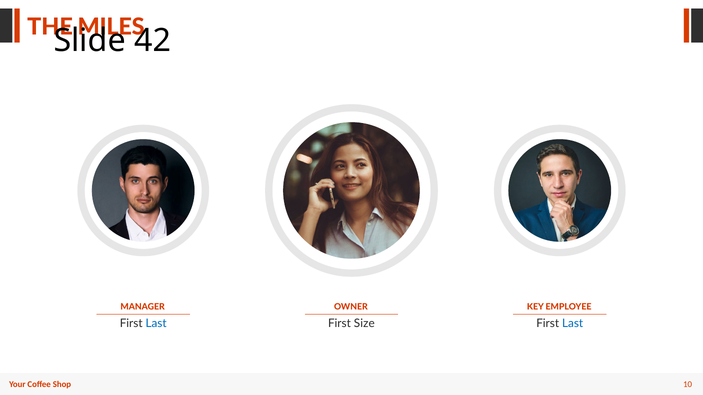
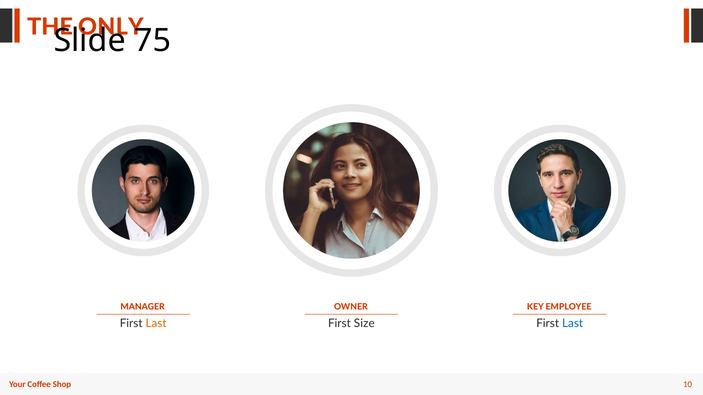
MILES: MILES -> ONLY
42: 42 -> 75
Last at (156, 324) colour: blue -> orange
